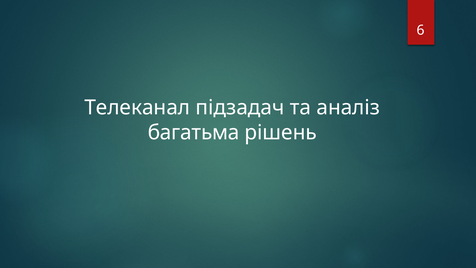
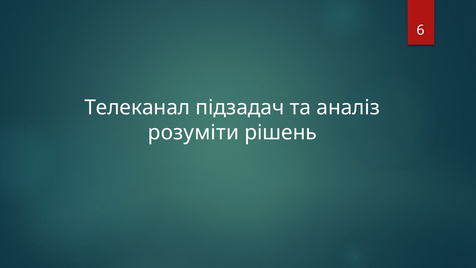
багатьма: багатьма -> розуміти
